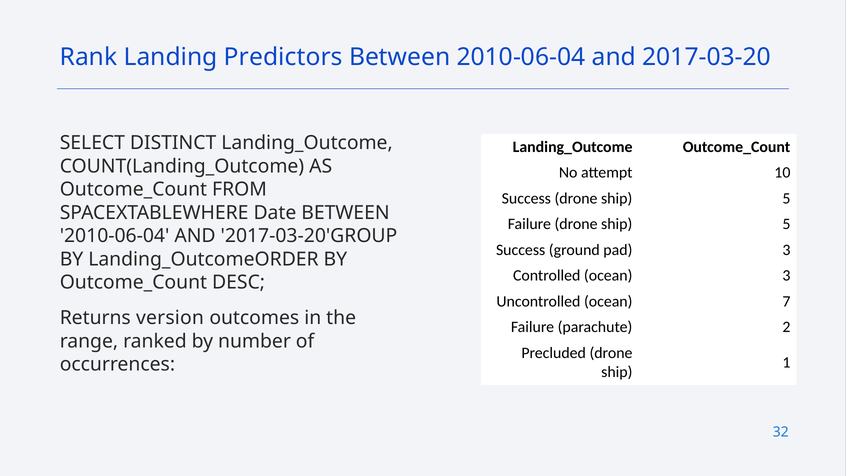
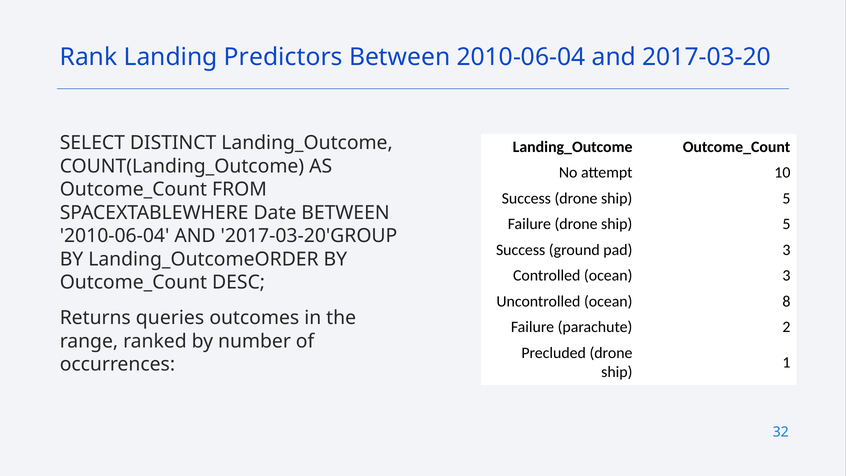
7: 7 -> 8
version: version -> queries
